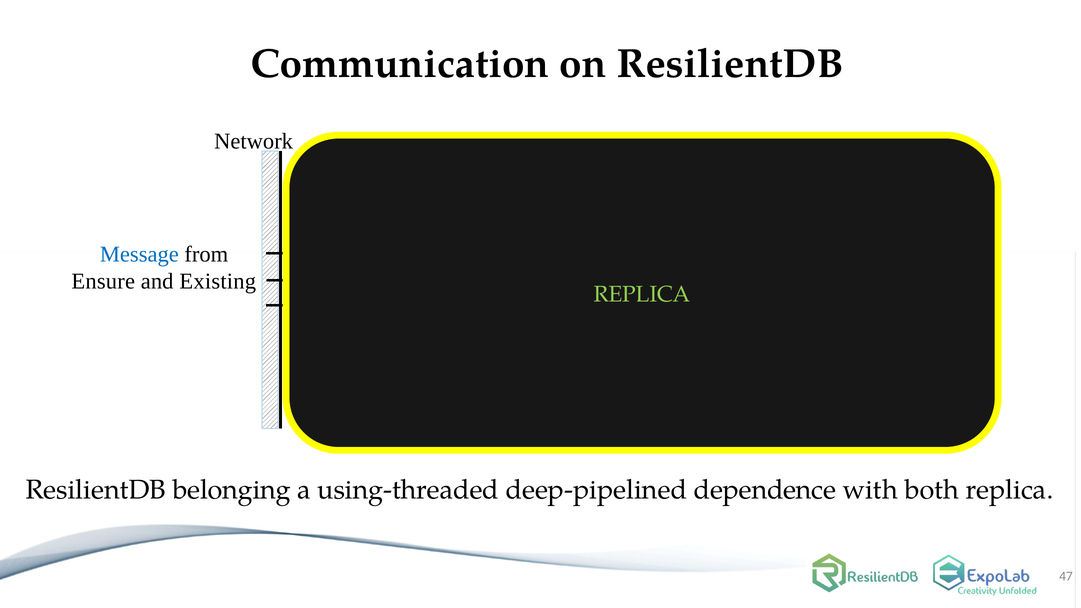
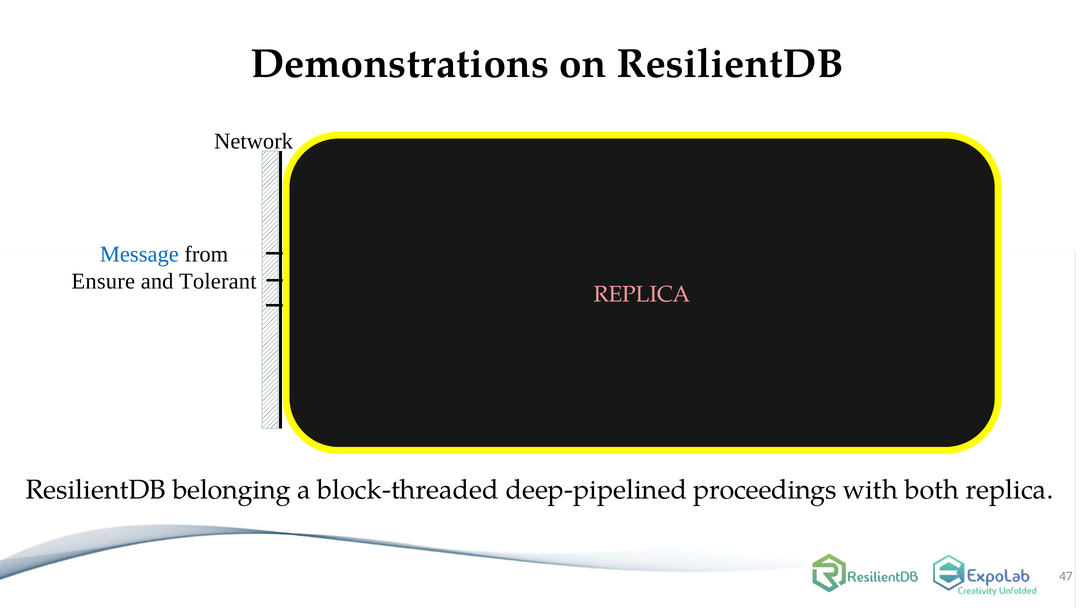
Communication: Communication -> Demonstrations
Existing: Existing -> Tolerant
REPLICA at (642, 294) colour: light green -> pink
using-threaded: using-threaded -> block-threaded
dependence: dependence -> proceedings
